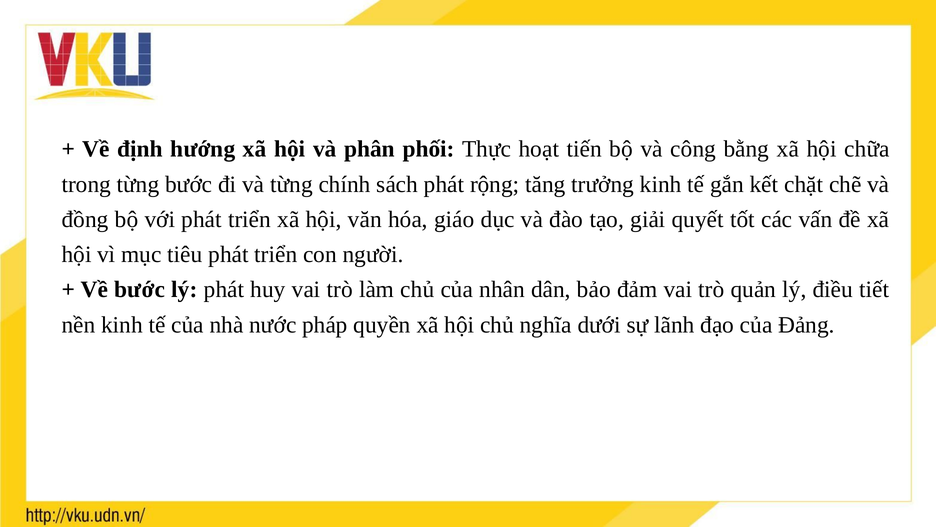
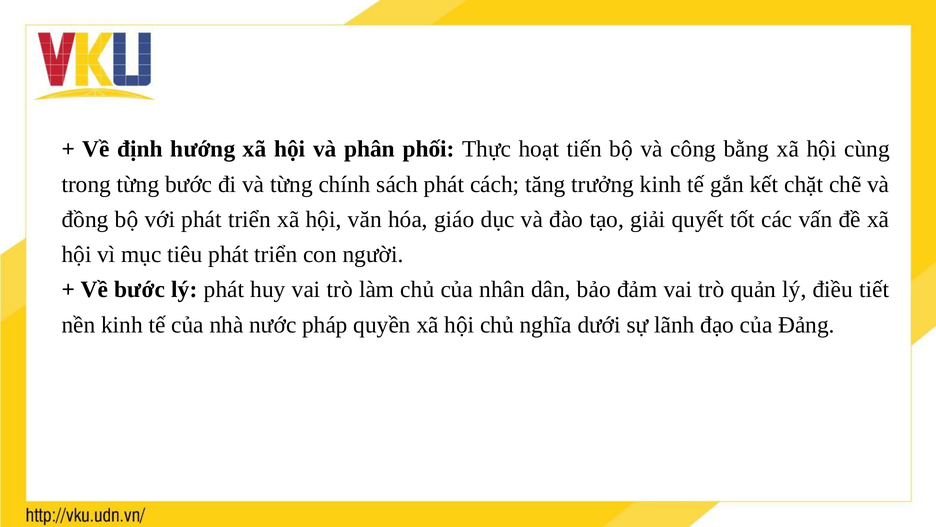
chữa: chữa -> cùng
rộng: rộng -> cách
